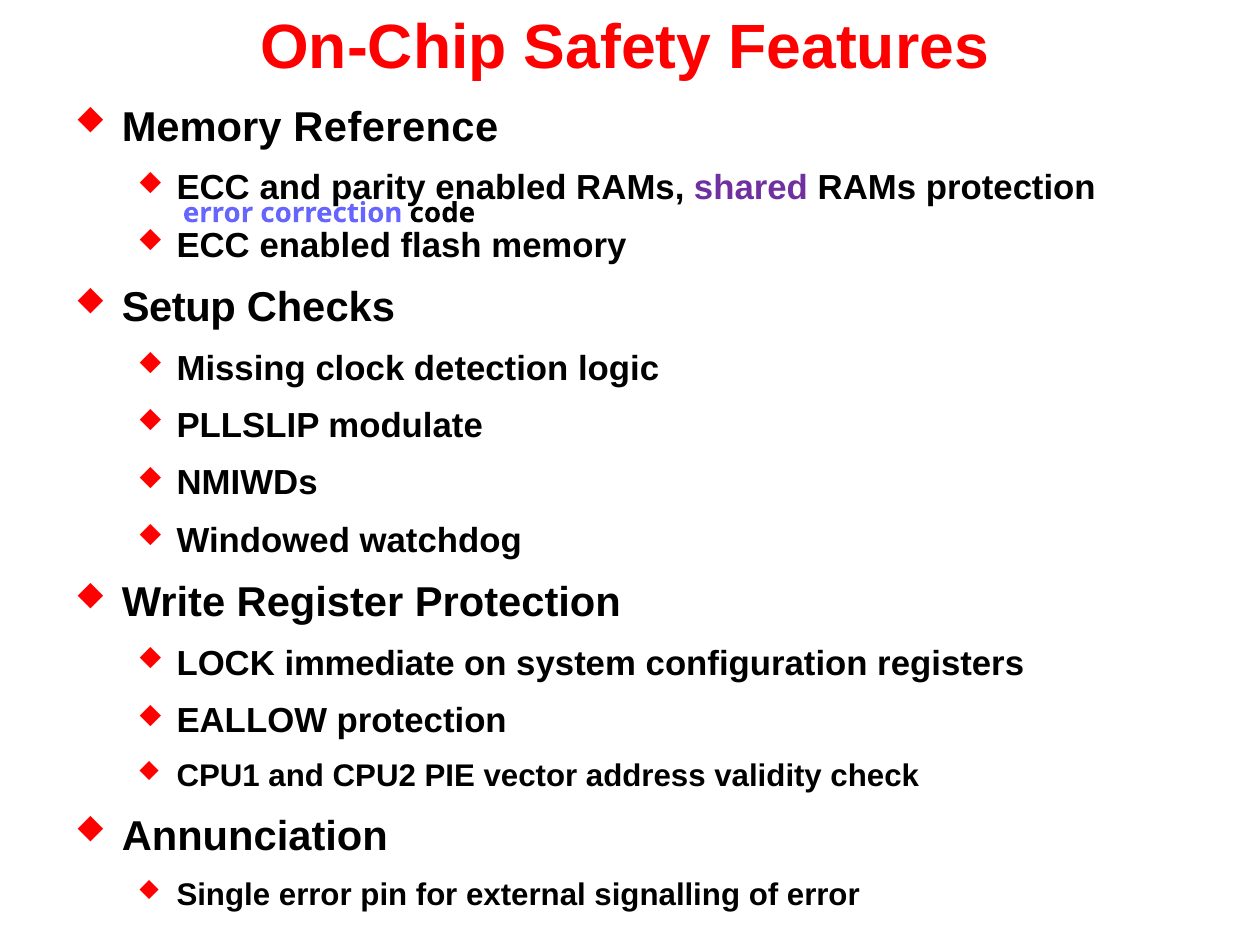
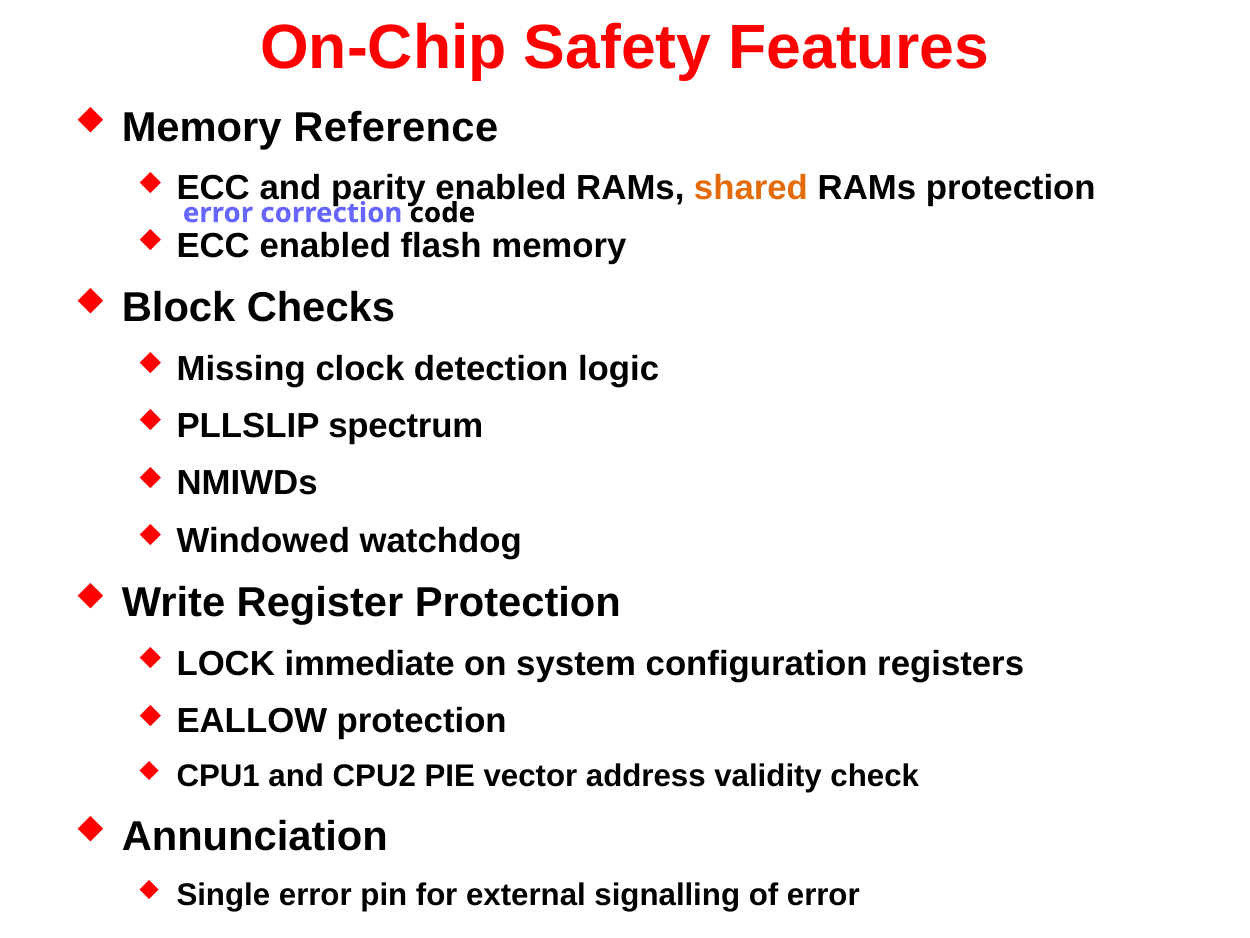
shared colour: purple -> orange
Setup: Setup -> Block
modulate: modulate -> spectrum
